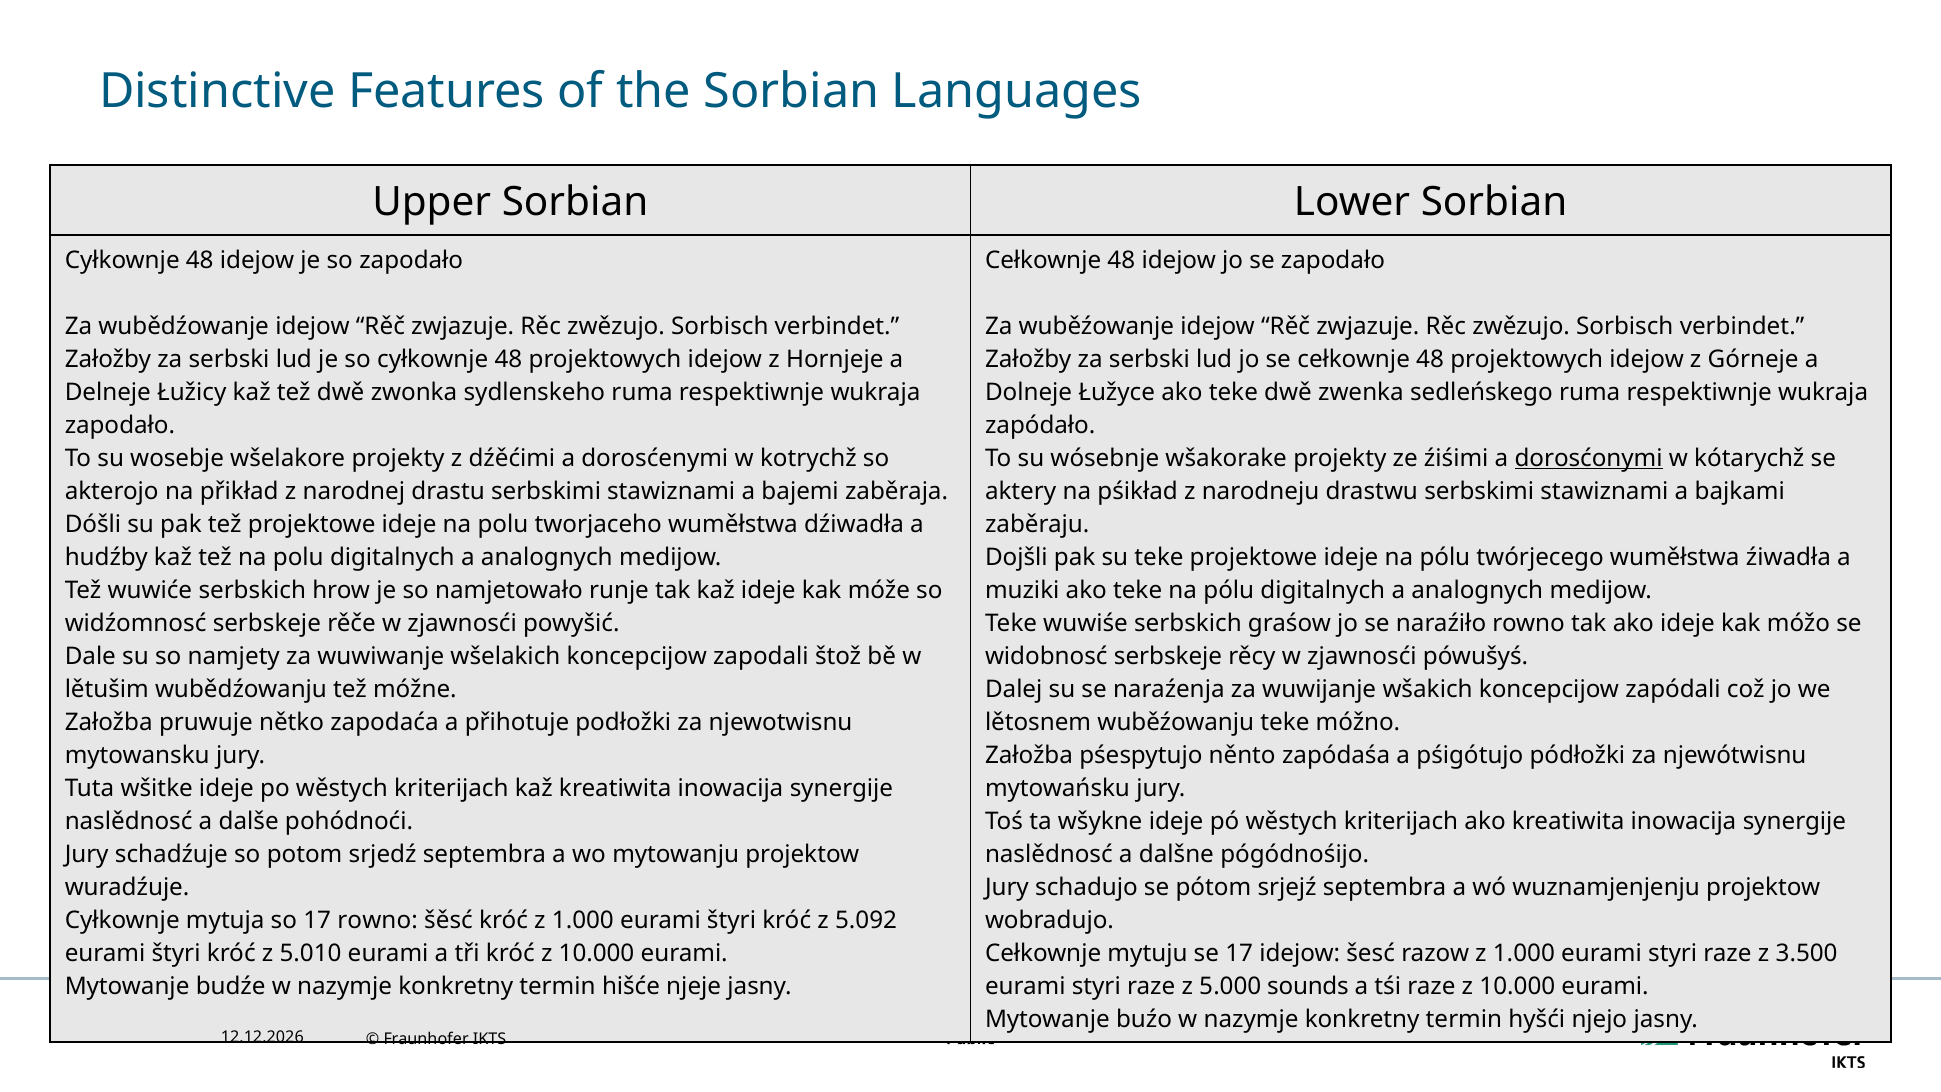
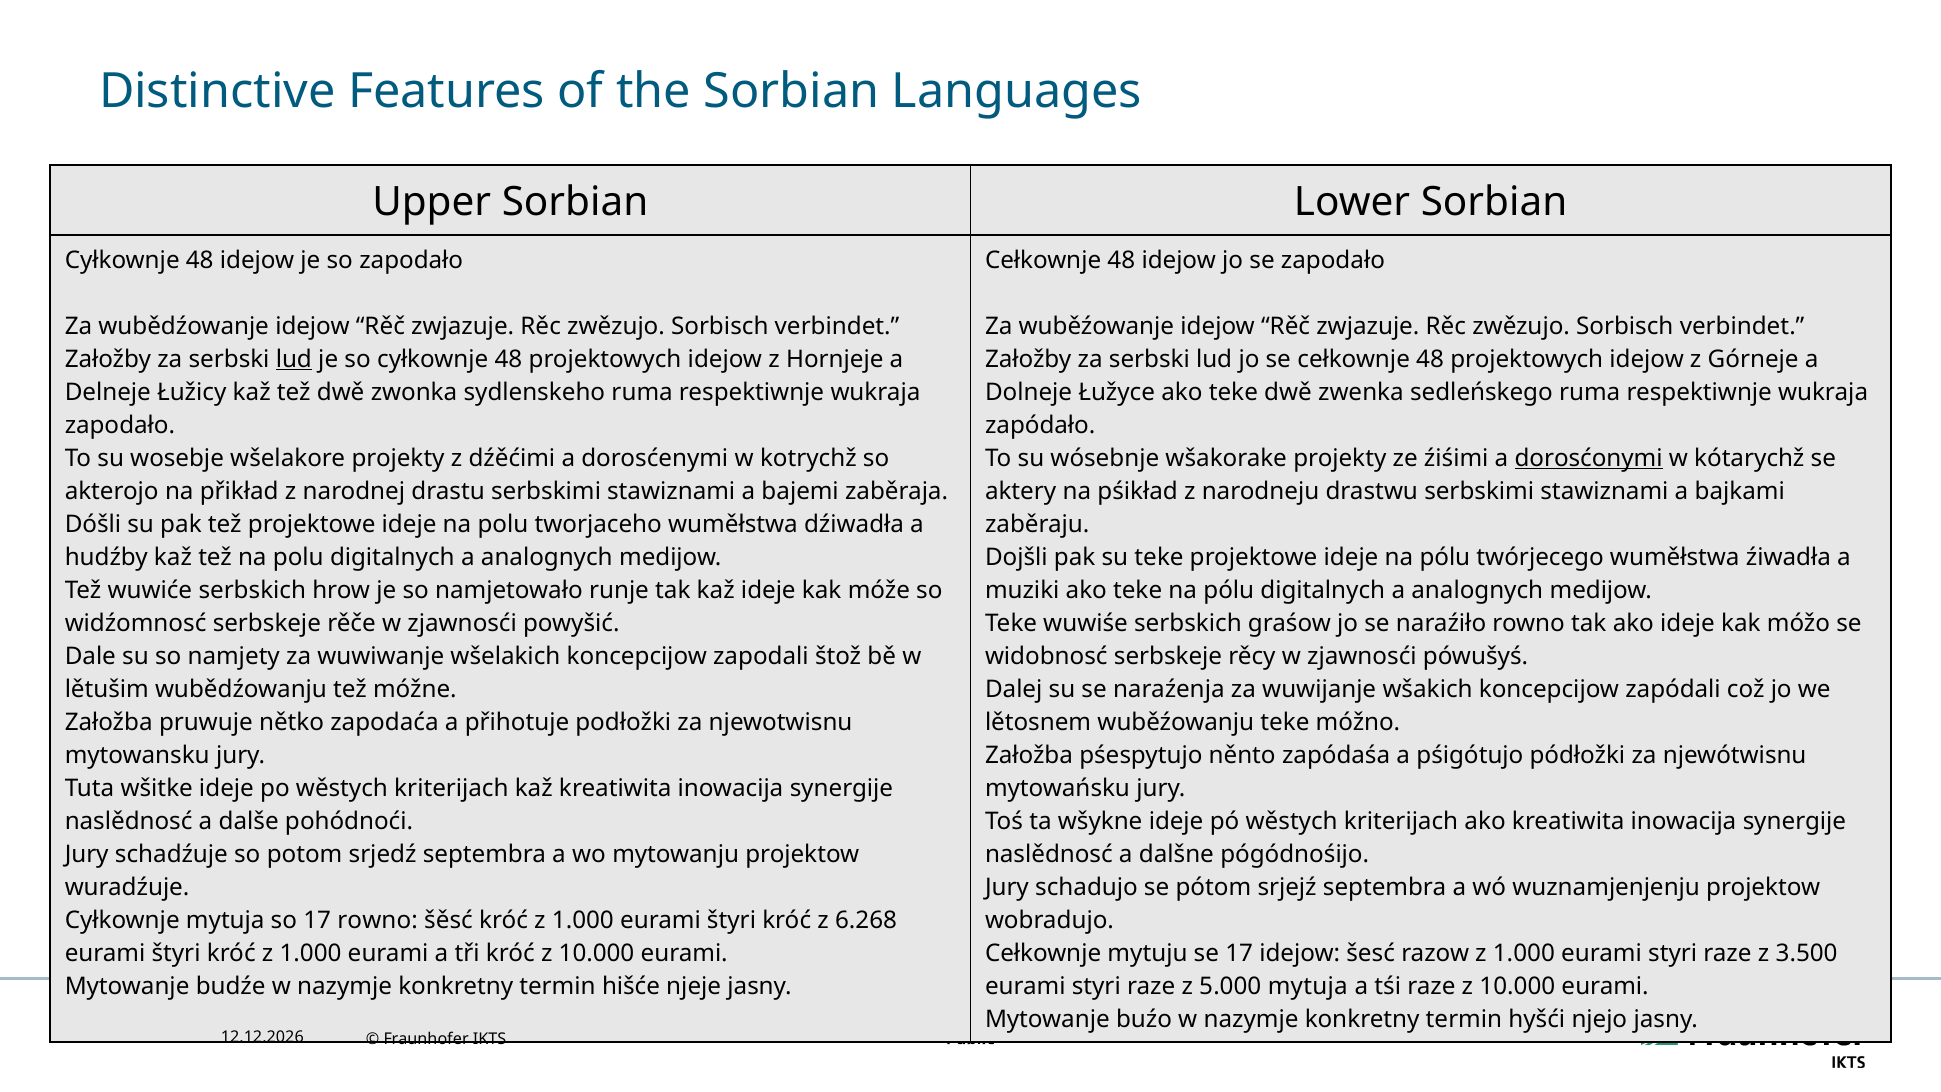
lud at (294, 359) underline: none -> present
5.092: 5.092 -> 6.268
štyri króć z 5.010: 5.010 -> 1.000
5.000 sounds: sounds -> mytuja
